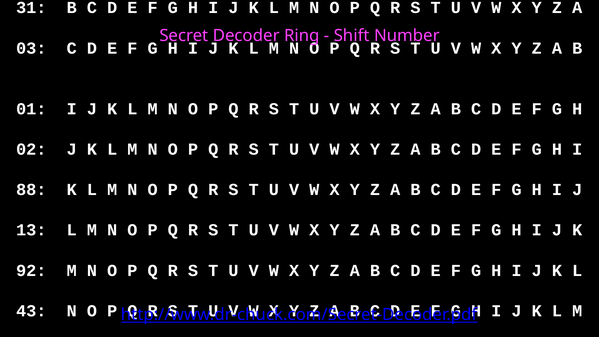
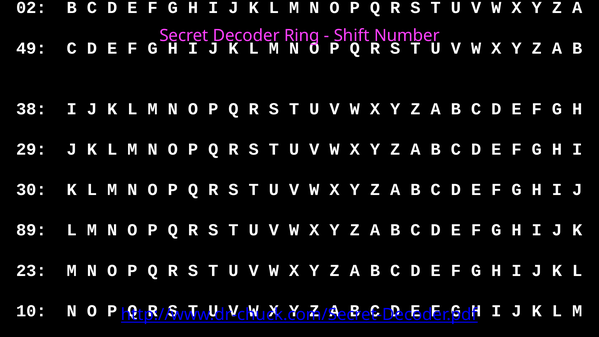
31: 31 -> 02
03: 03 -> 49
01: 01 -> 38
02: 02 -> 29
88: 88 -> 30
13: 13 -> 89
92: 92 -> 23
43: 43 -> 10
